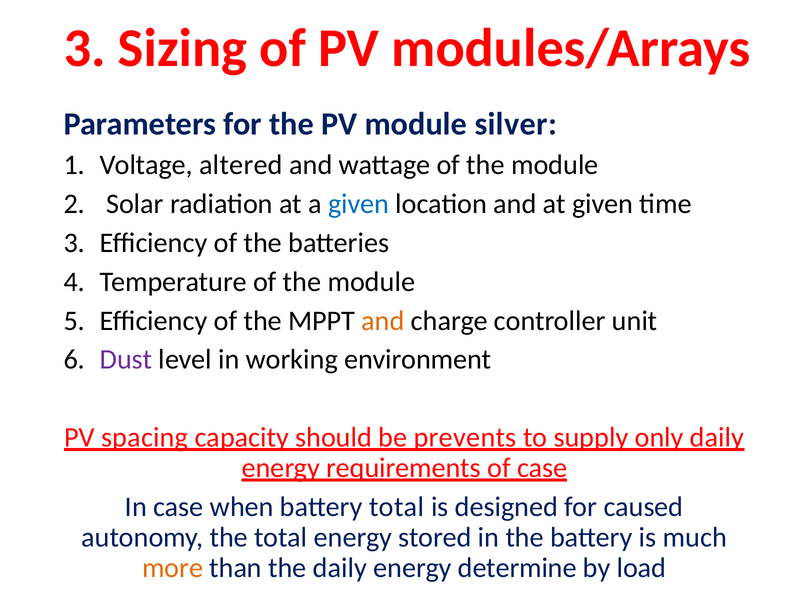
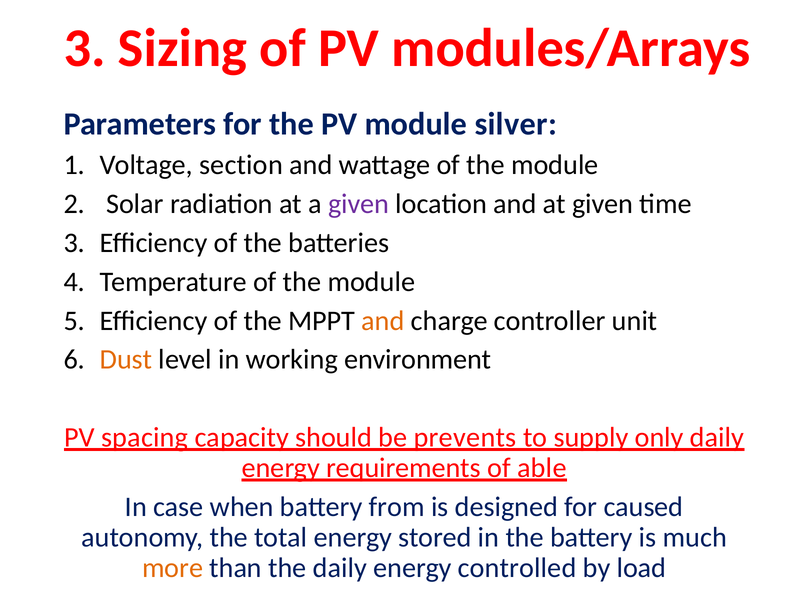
altered: altered -> section
given at (359, 204) colour: blue -> purple
Dust colour: purple -> orange
of case: case -> able
battery total: total -> from
determine: determine -> controlled
